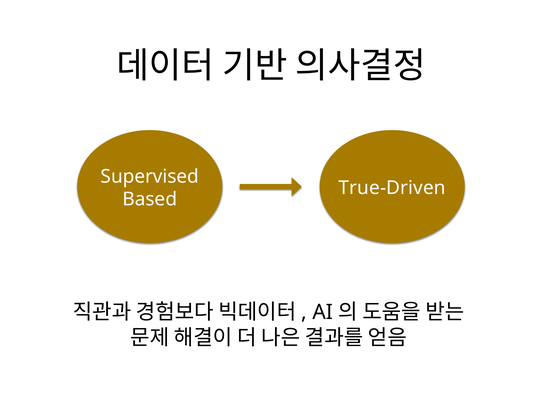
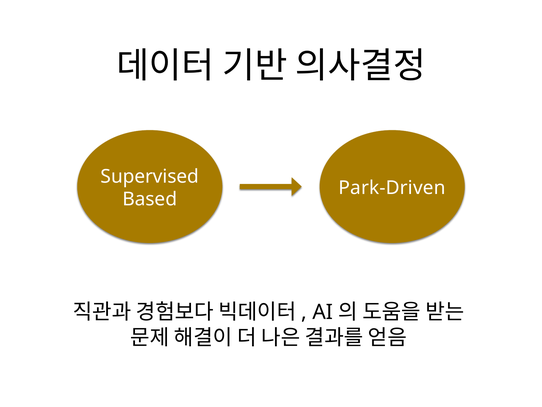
True-Driven: True-Driven -> Park-Driven
